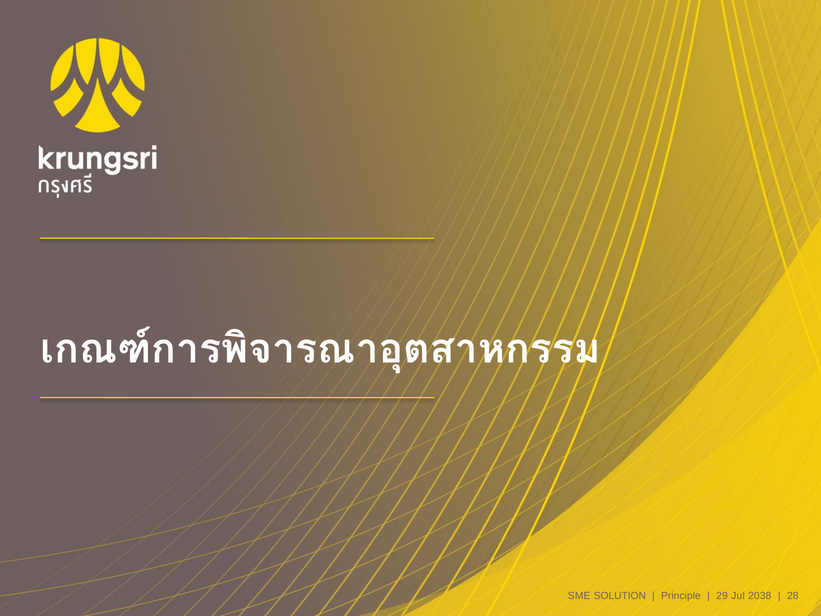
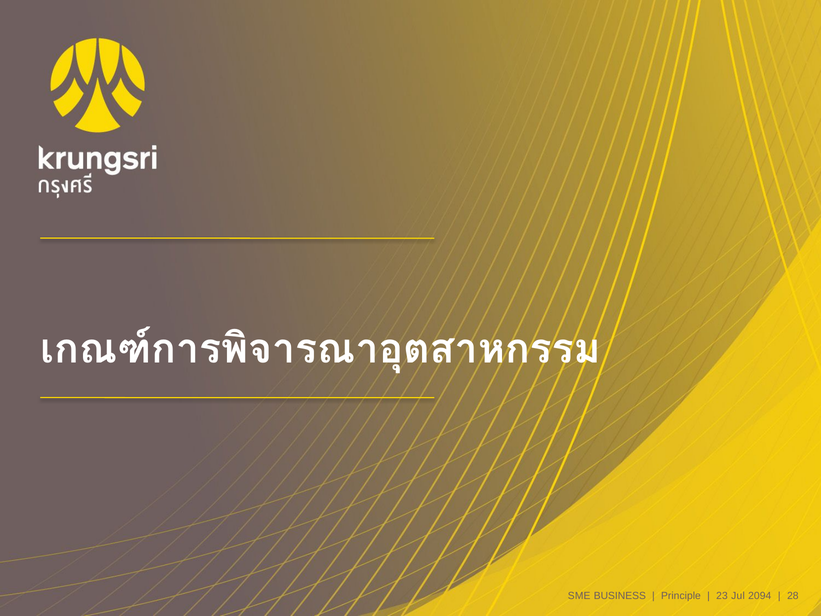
SOLUTION: SOLUTION -> BUSINESS
29: 29 -> 23
2038: 2038 -> 2094
